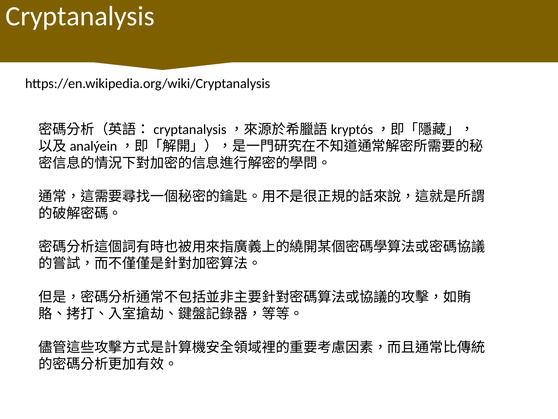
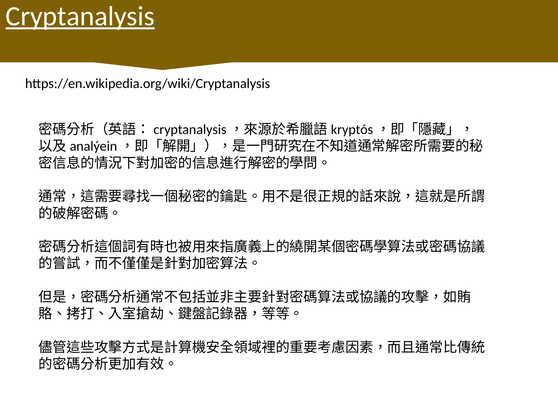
Cryptanalysis underline: none -> present
